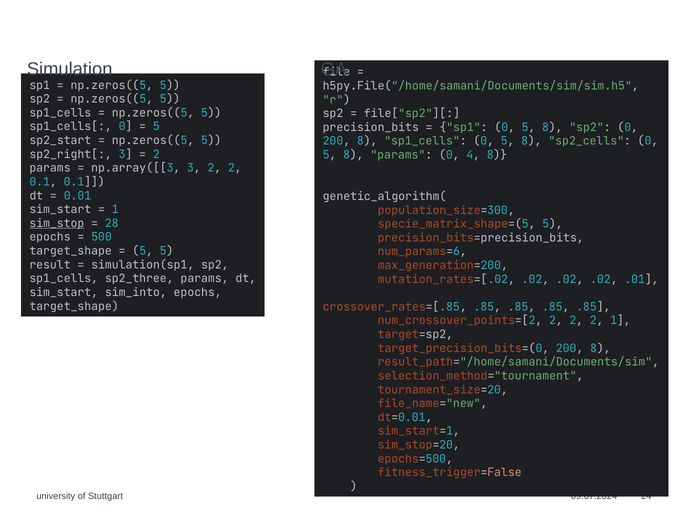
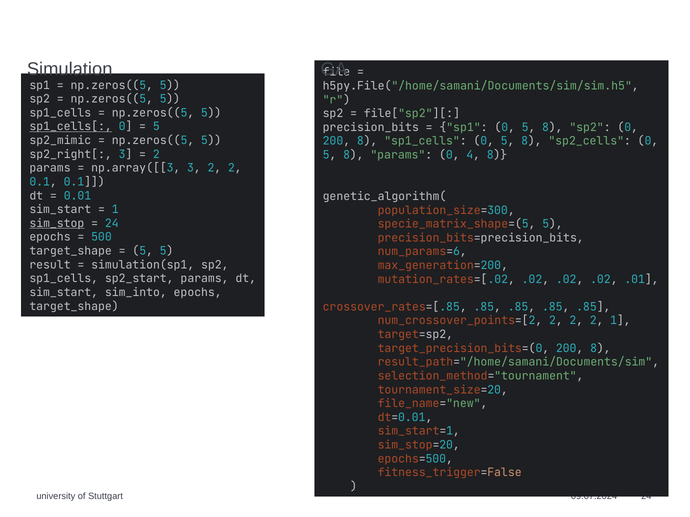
sp1_cells[ underline: none -> present
sp2_start: sp2_start -> sp2_mimic
28 at (112, 224): 28 -> 24
sp2_three: sp2_three -> sp2_start
